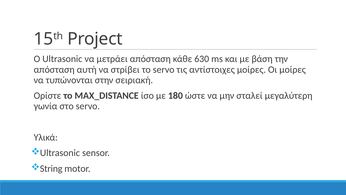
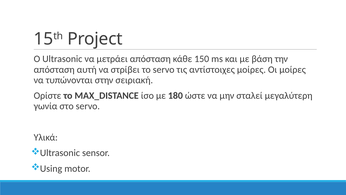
630: 630 -> 150
String: String -> Using
